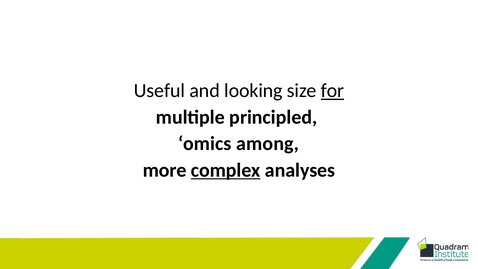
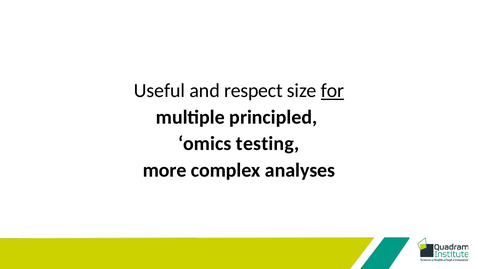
looking: looking -> respect
among: among -> testing
complex underline: present -> none
